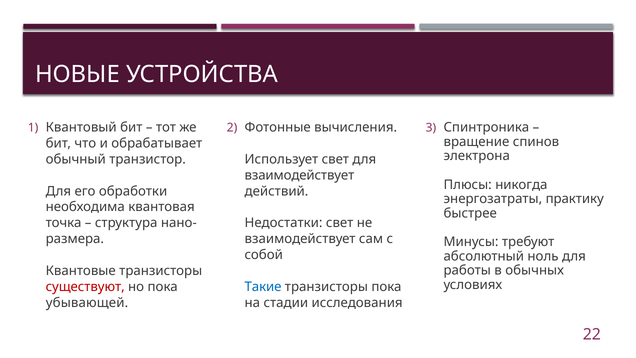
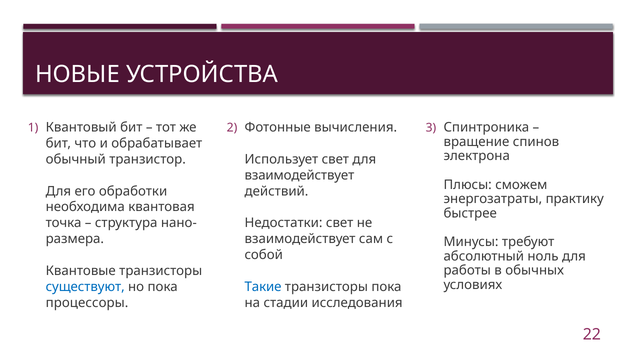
никогда: никогда -> сможем
существуют colour: red -> blue
убывающей: убывающей -> процессоры
